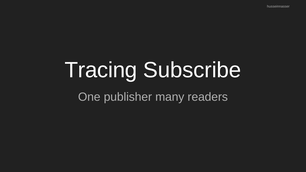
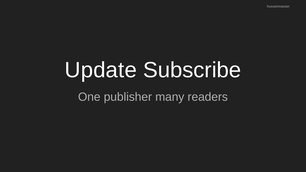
Tracing: Tracing -> Update
